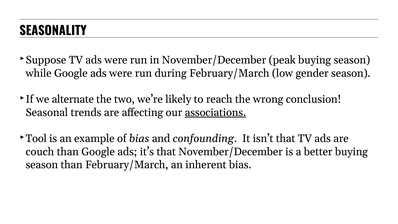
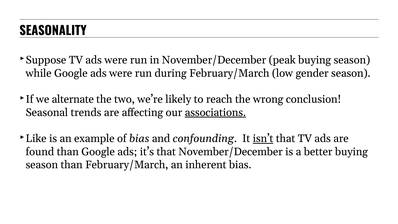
Tool: Tool -> Like
isn’t underline: none -> present
couch: couch -> found
